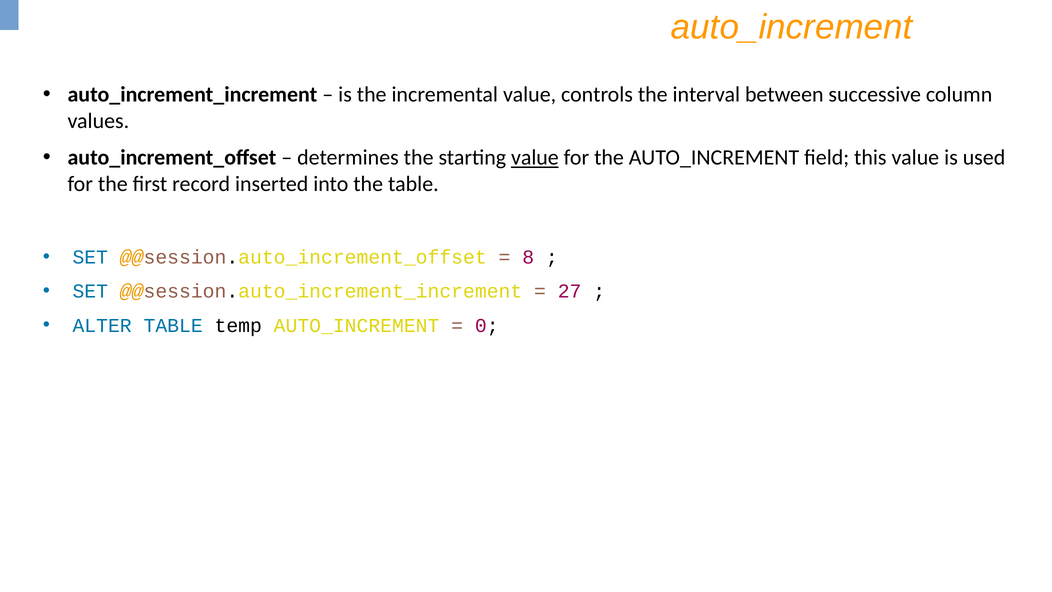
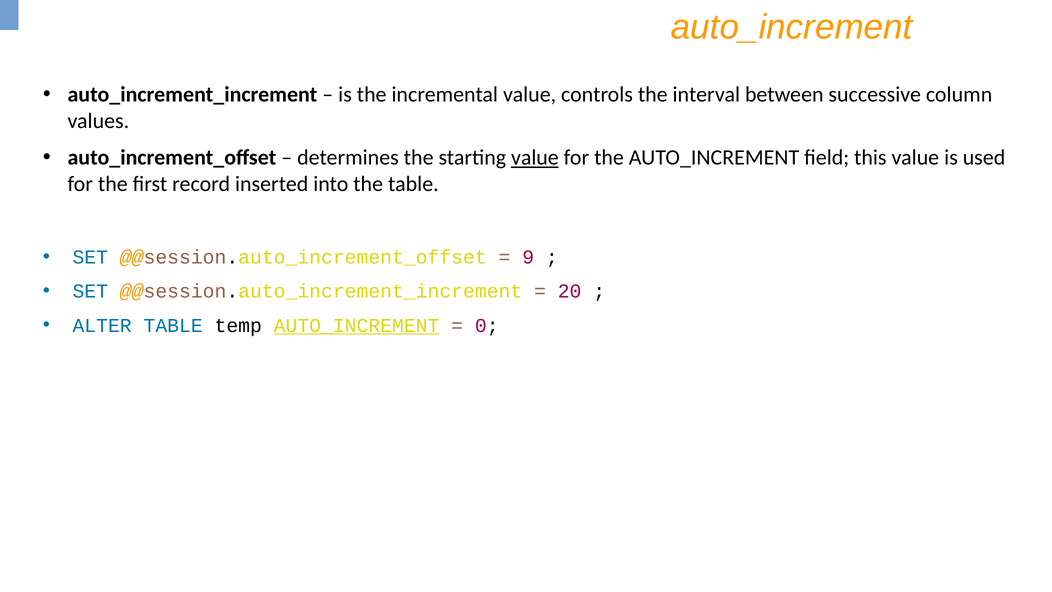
8: 8 -> 9
27: 27 -> 20
AUTO_INCREMENT at (357, 325) underline: none -> present
